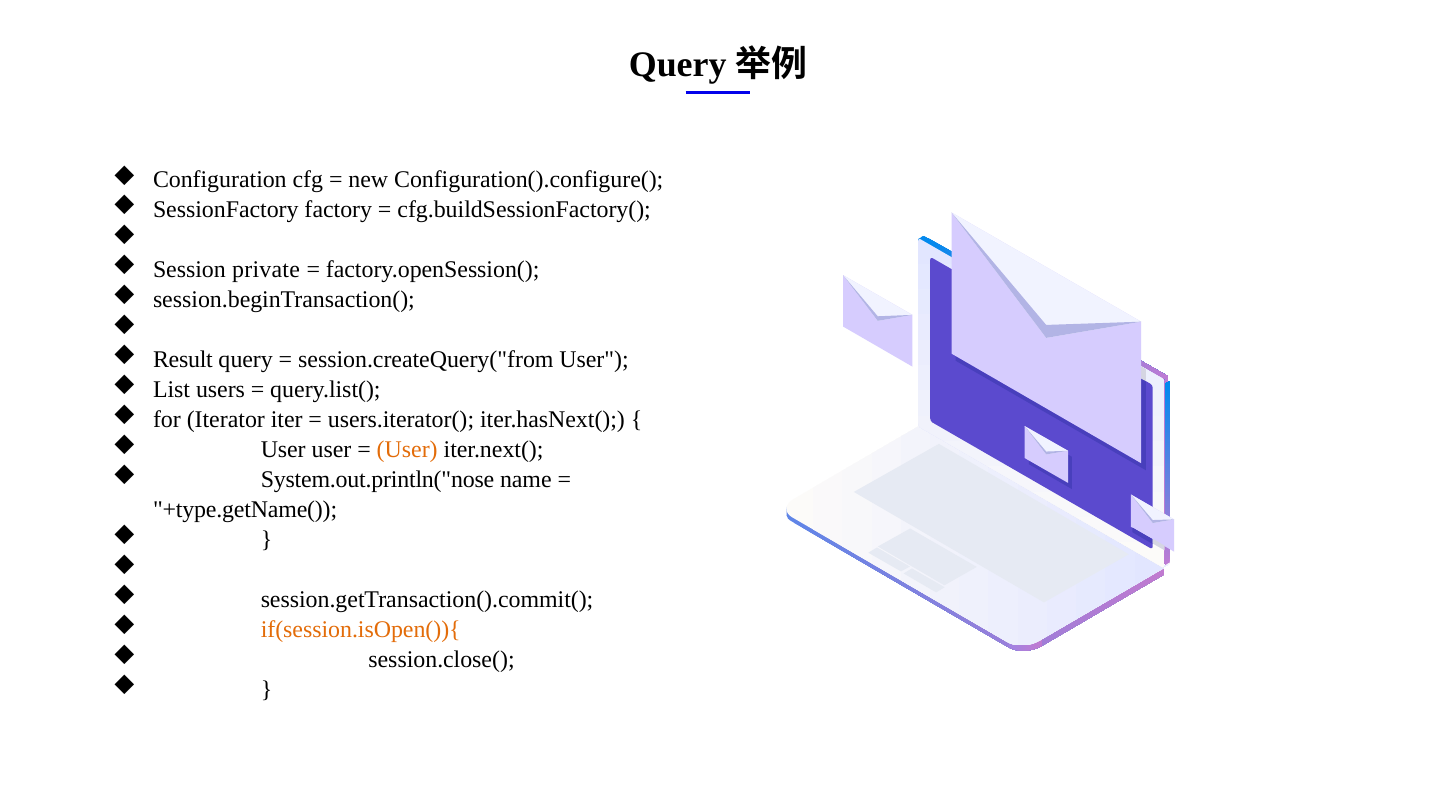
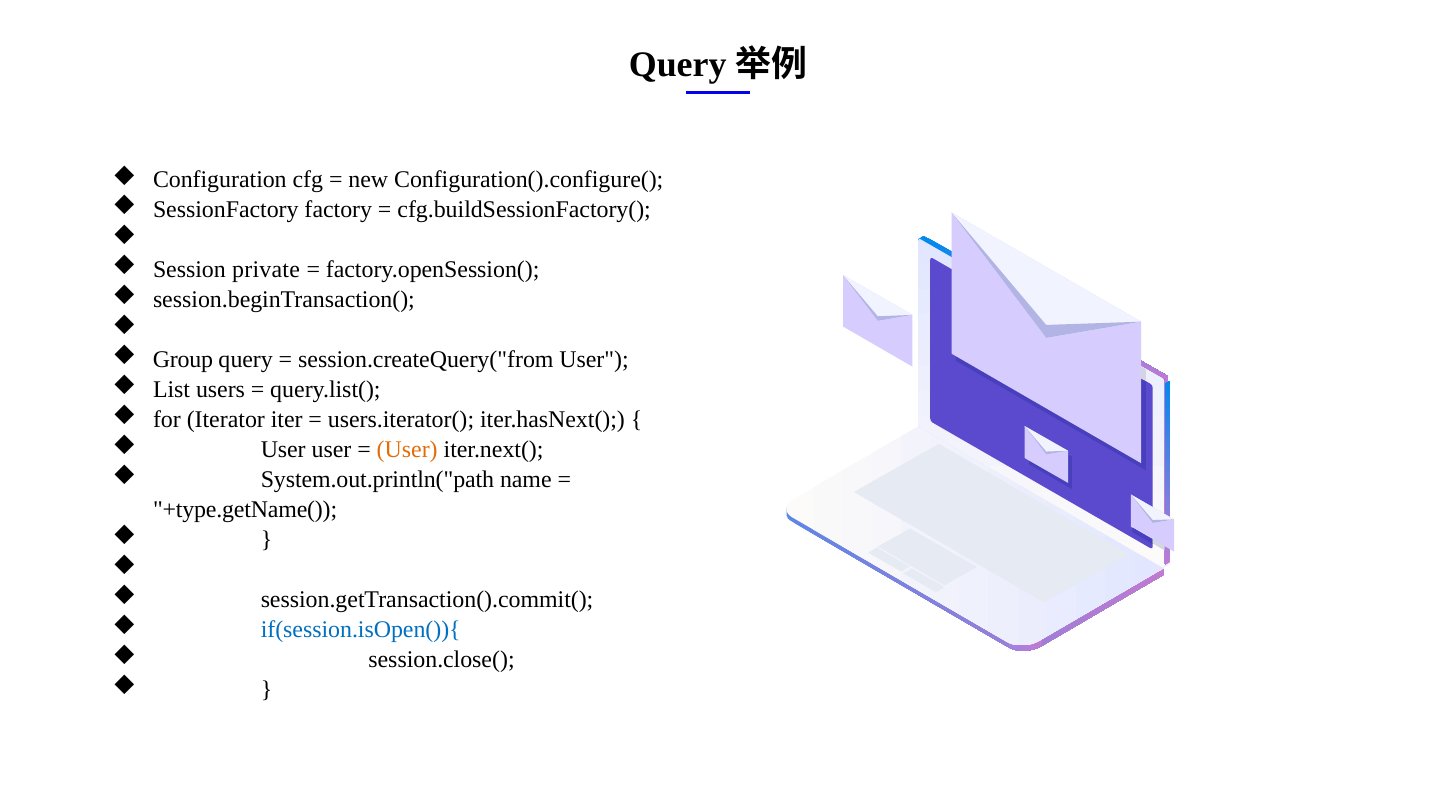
Result: Result -> Group
System.out.println("nose: System.out.println("nose -> System.out.println("path
if(session.isOpen()){ colour: orange -> blue
